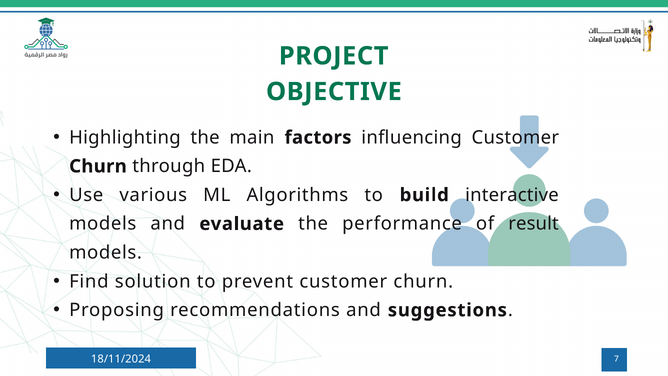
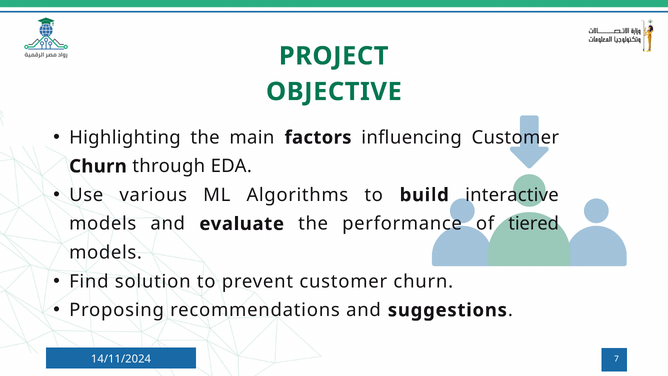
result: result -> tiered
18/11/2024: 18/11/2024 -> 14/11/2024
